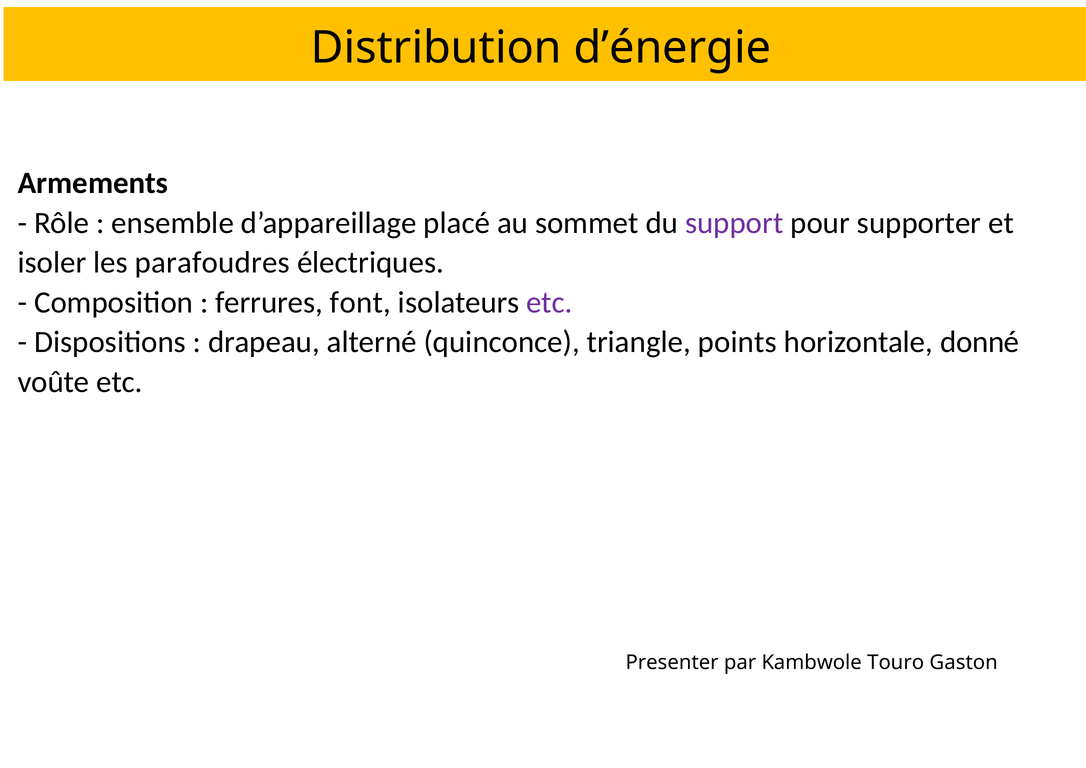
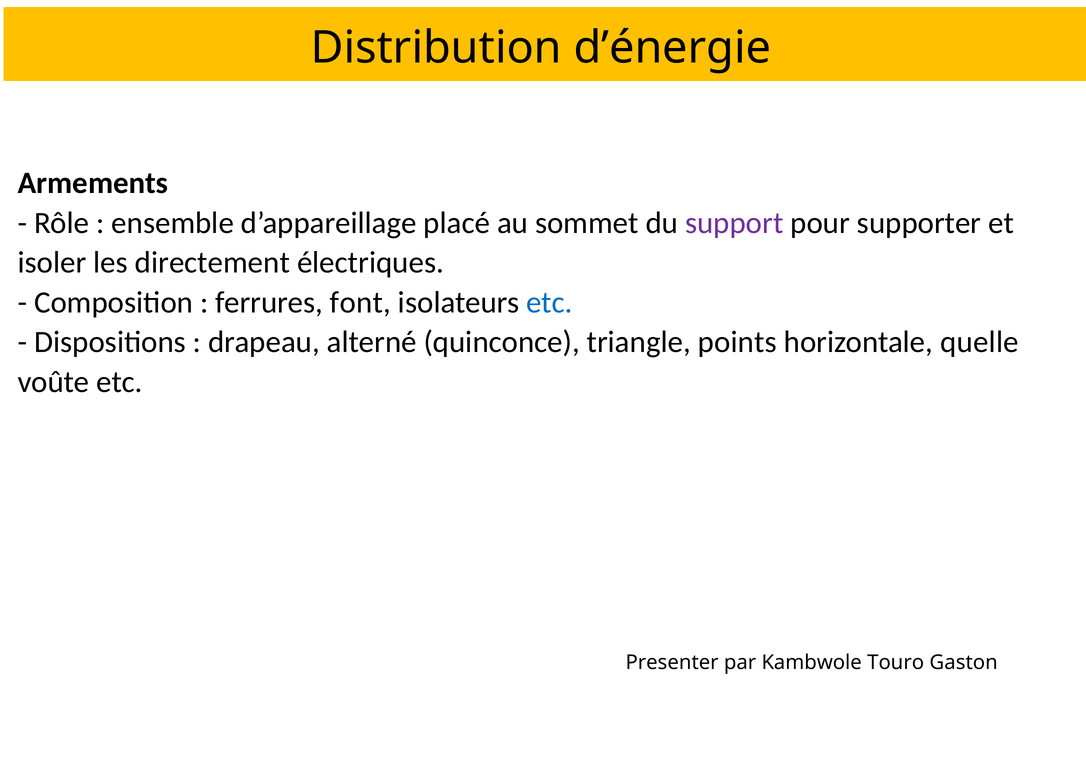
parafoudres: parafoudres -> directement
etc at (549, 302) colour: purple -> blue
donné: donné -> quelle
